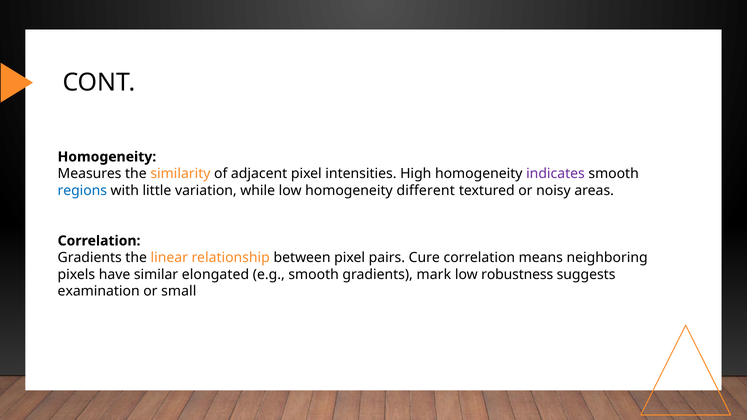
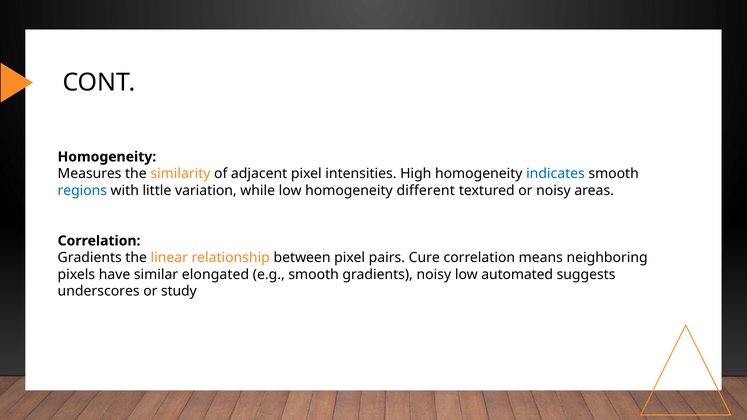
indicates colour: purple -> blue
gradients mark: mark -> noisy
robustness: robustness -> automated
examination: examination -> underscores
small: small -> study
